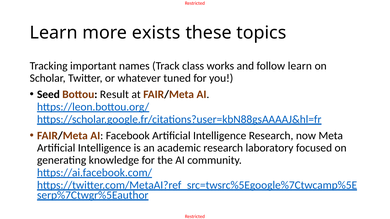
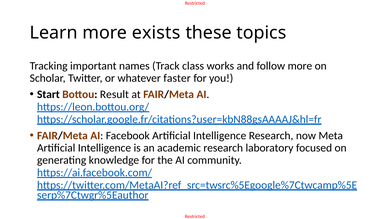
follow learn: learn -> more
tuned: tuned -> faster
Seed: Seed -> Start
